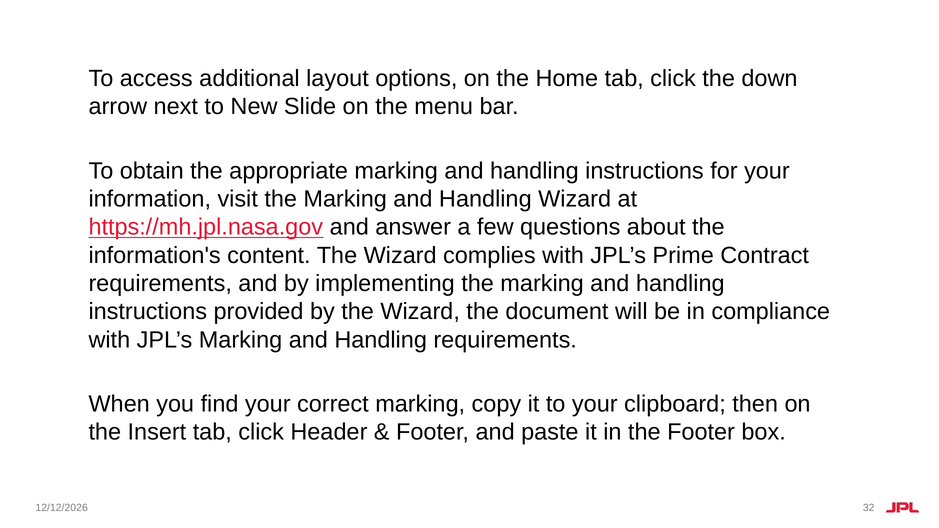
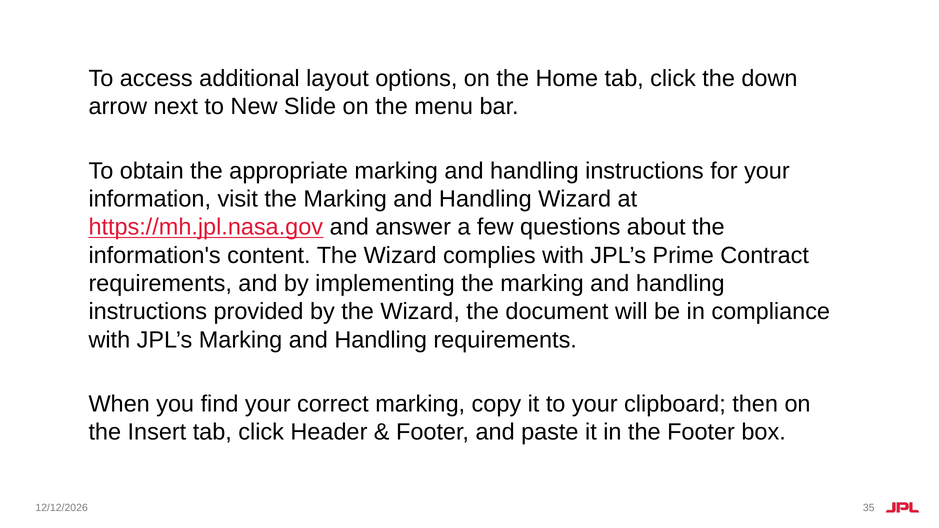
32: 32 -> 35
